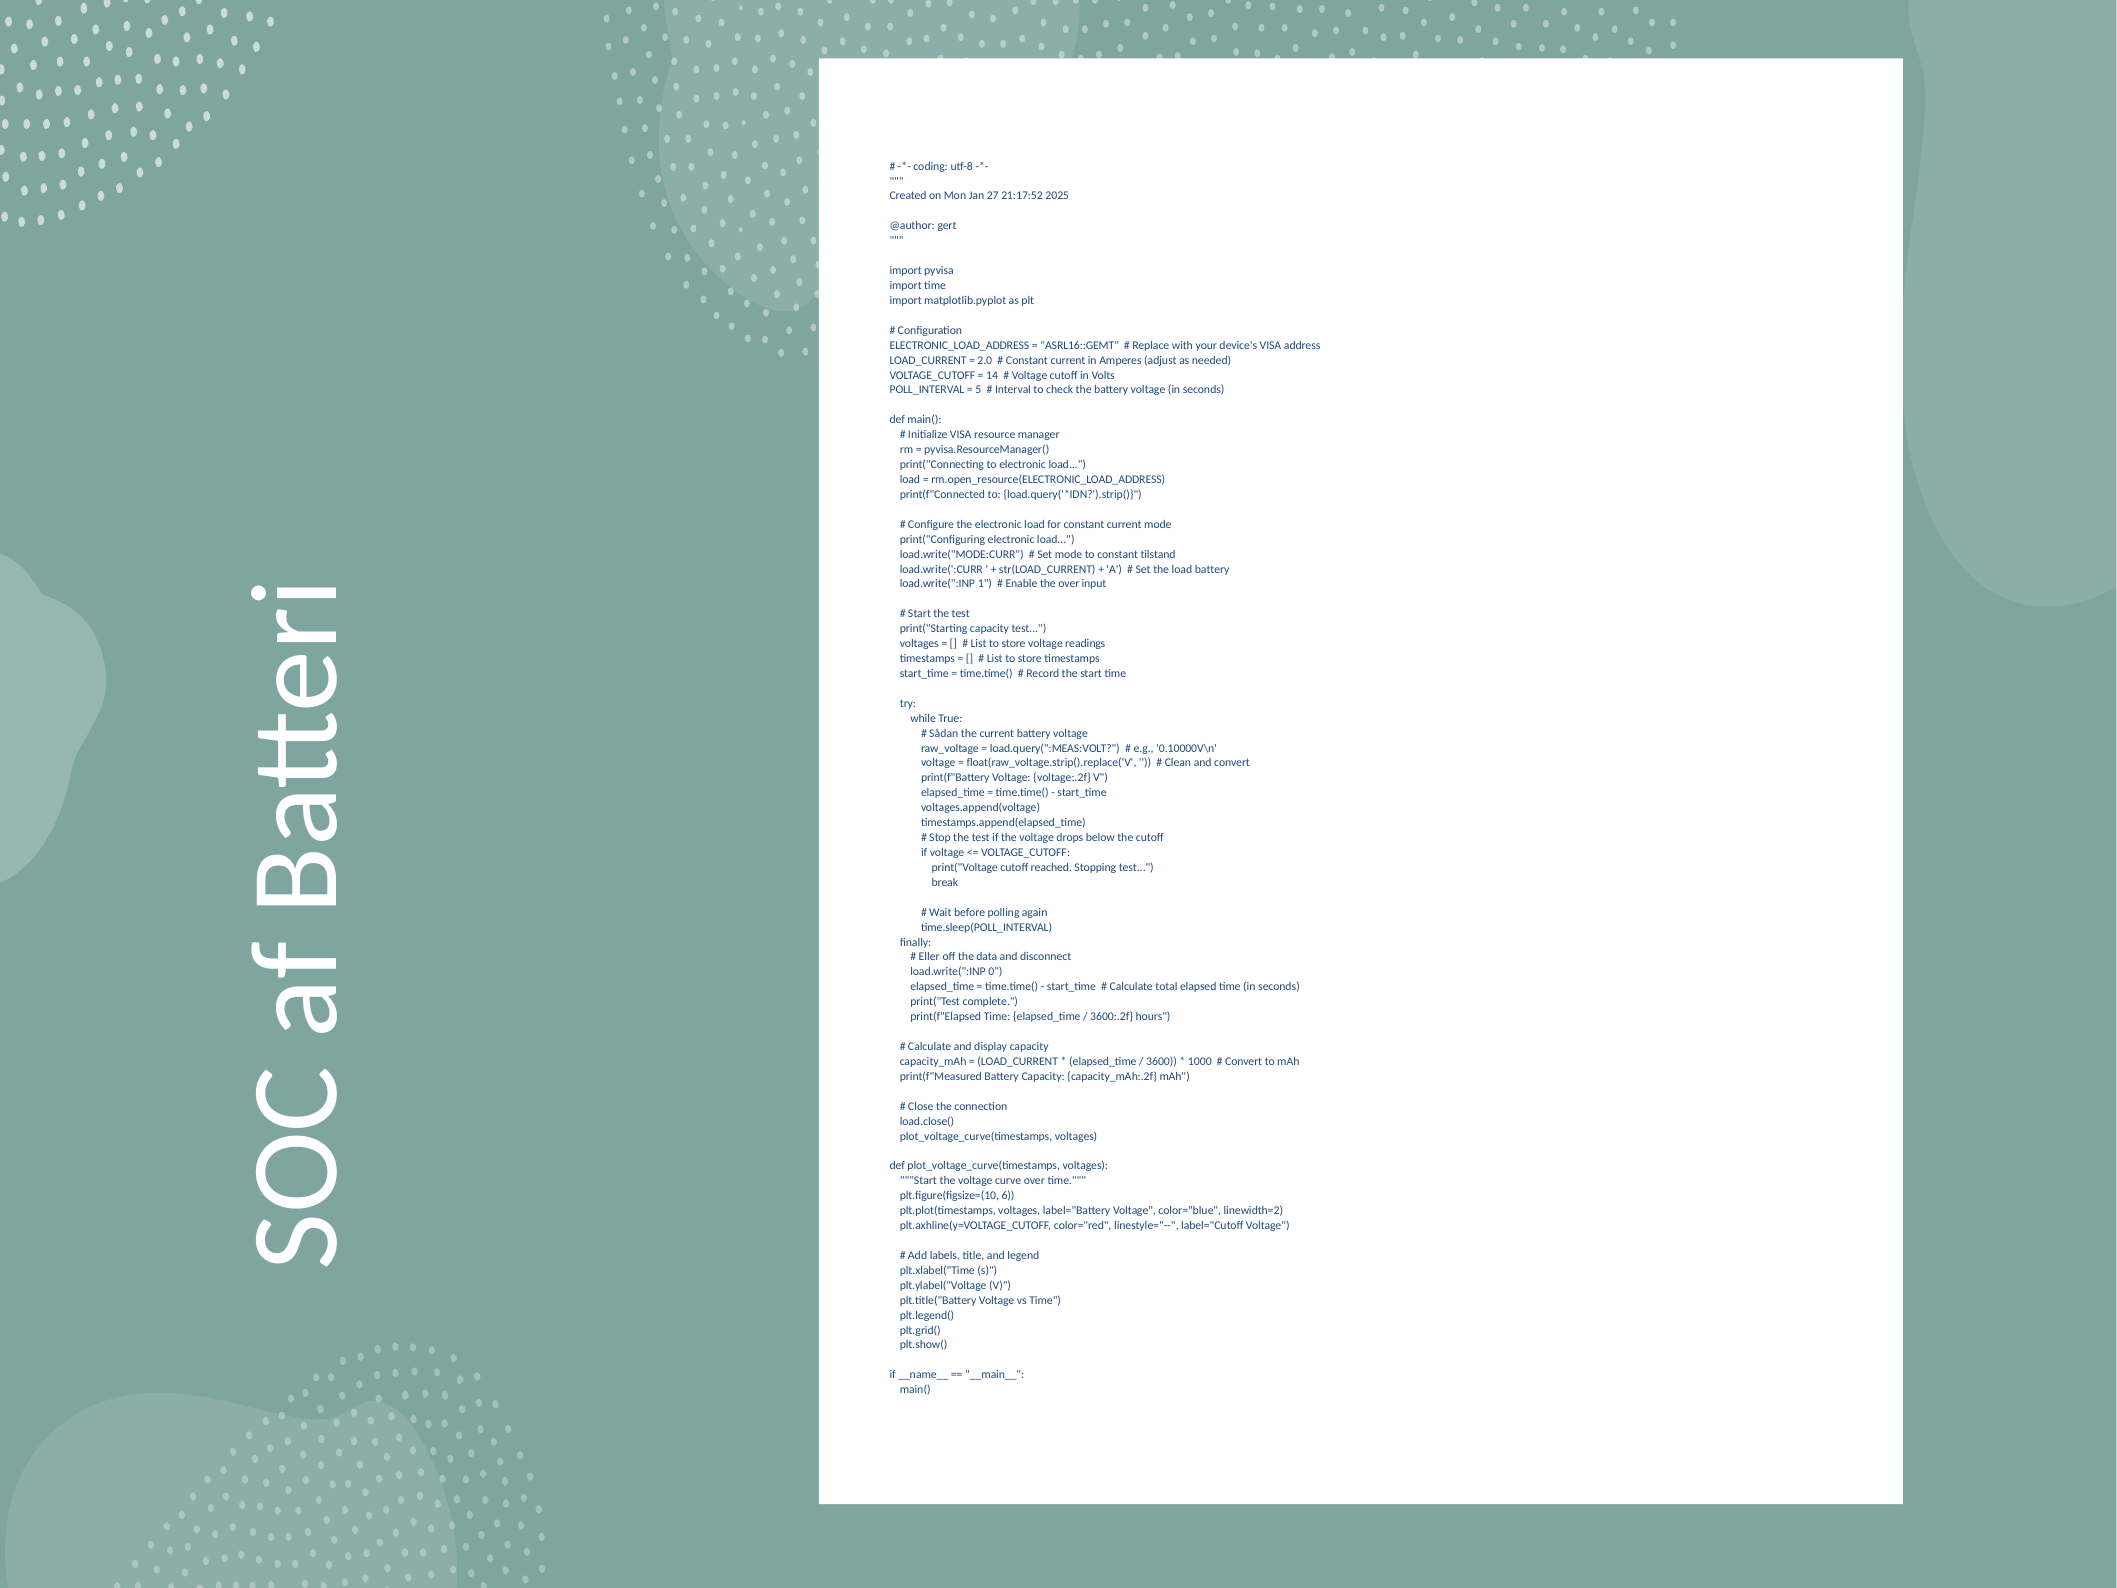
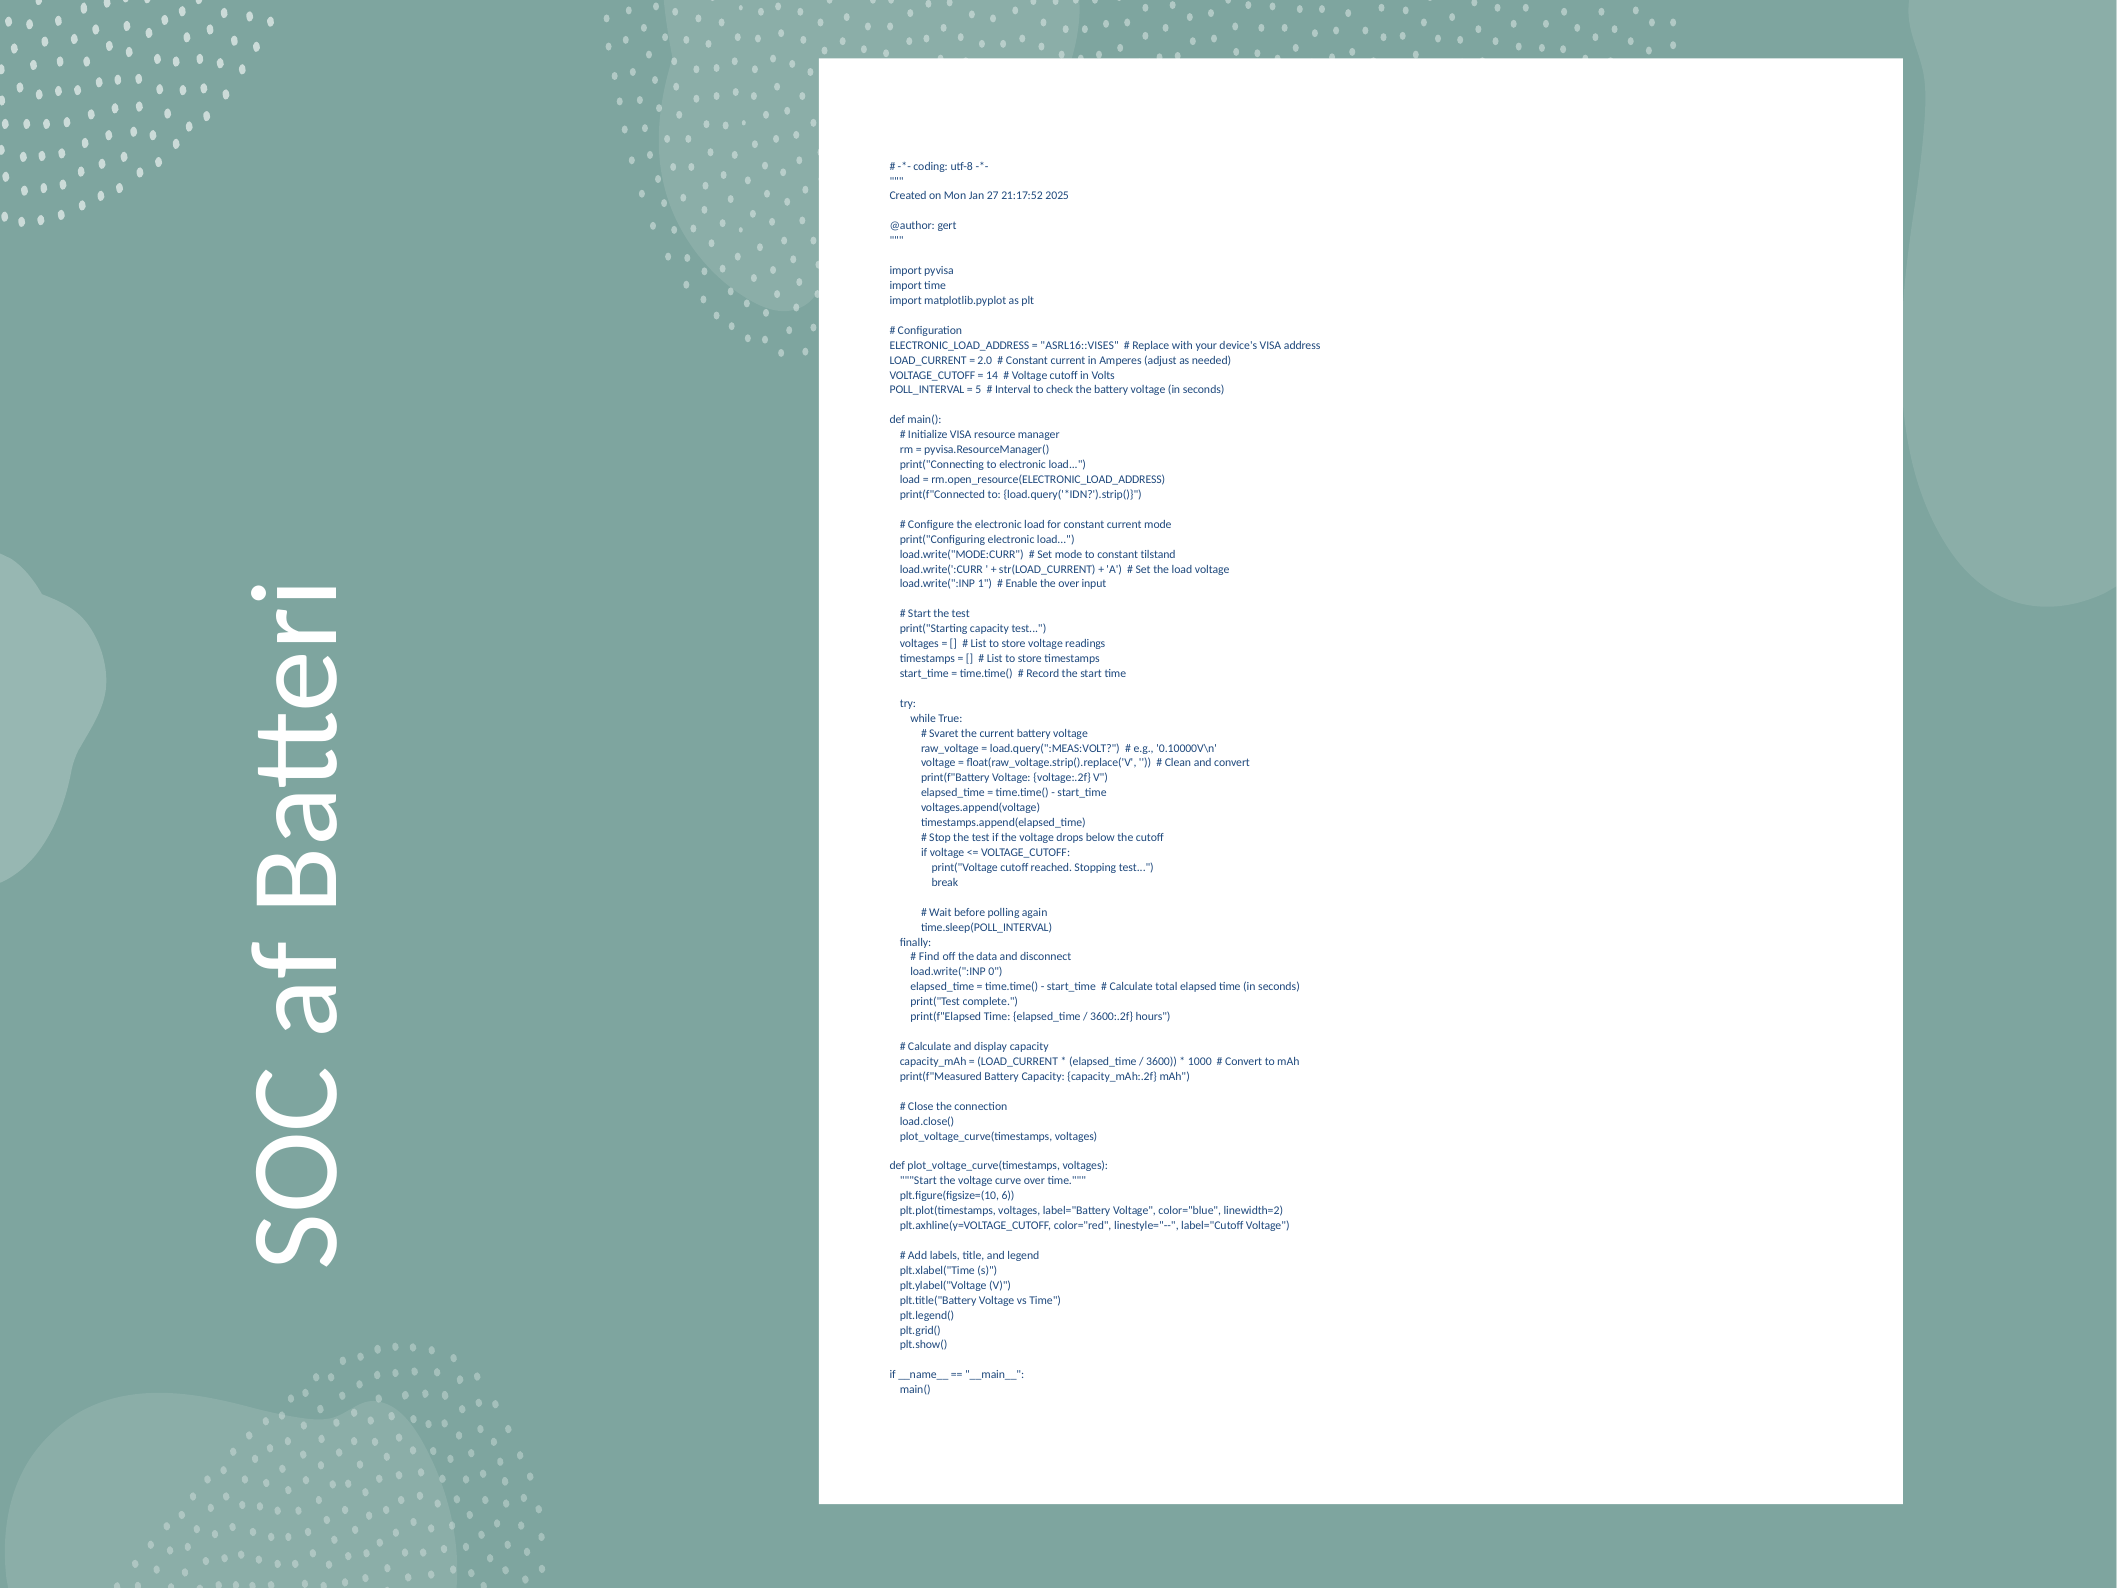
ASRL16::GEMT: ASRL16::GEMT -> ASRL16::VISES
load battery: battery -> voltage
Sådan: Sådan -> Svaret
Eller: Eller -> Find
